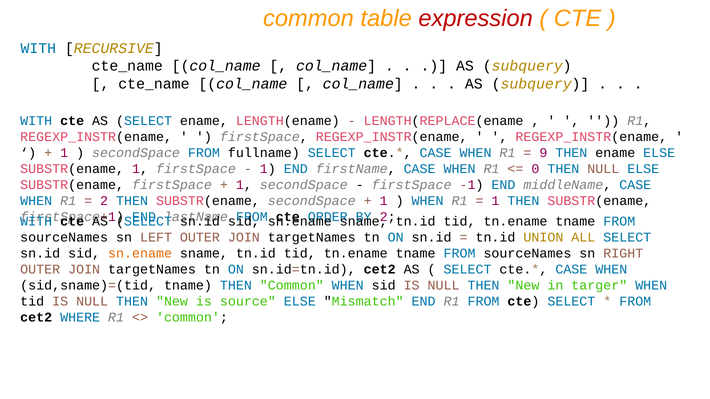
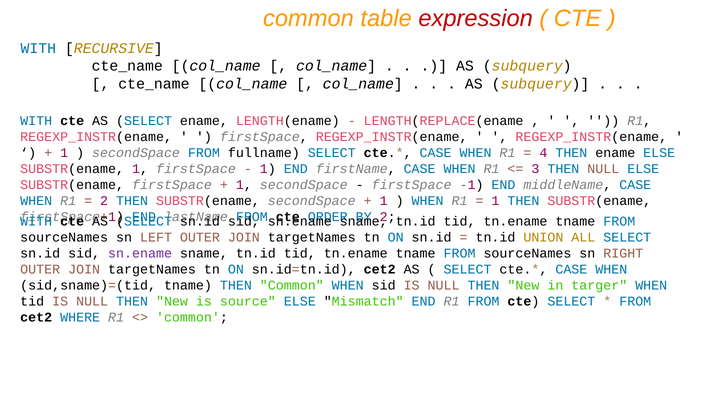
9: 9 -> 4
0: 0 -> 3
sn.ename at (140, 254) colour: orange -> purple
